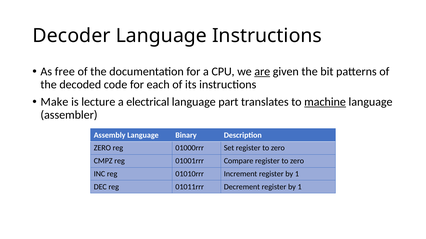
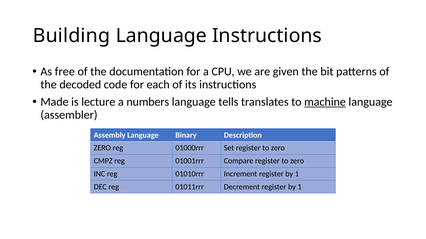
Decoder: Decoder -> Building
are underline: present -> none
Make: Make -> Made
electrical: electrical -> numbers
part: part -> tells
